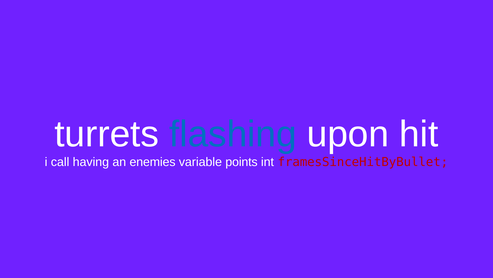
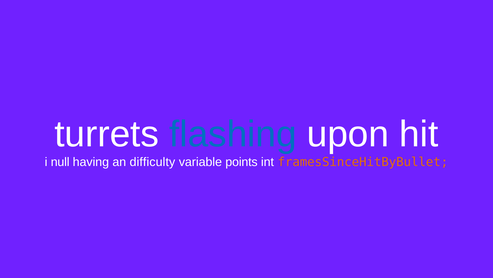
call: call -> null
enemies: enemies -> difficulty
framesSinceHitByBullet colour: red -> orange
